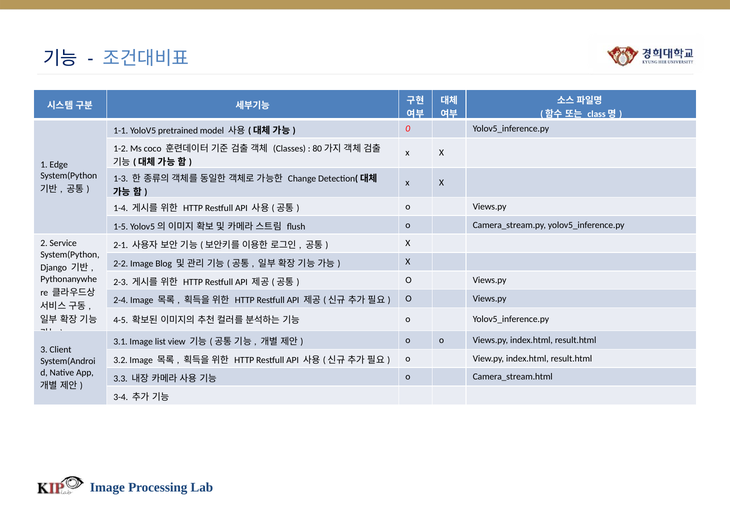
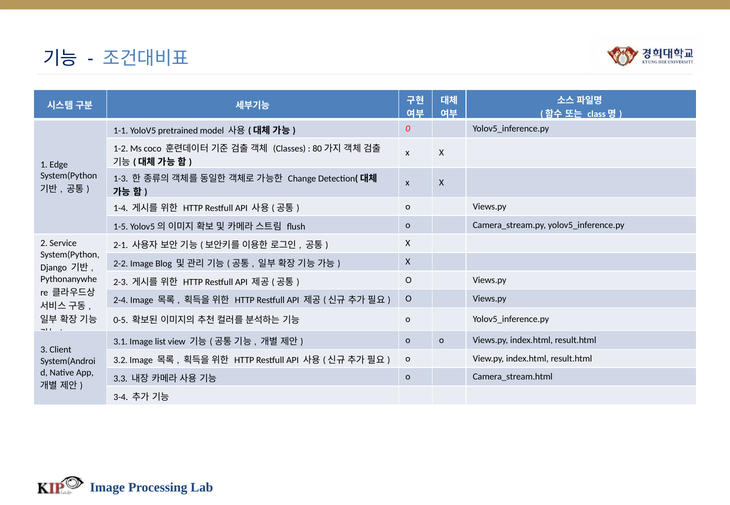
4-5: 4-5 -> 0-5
